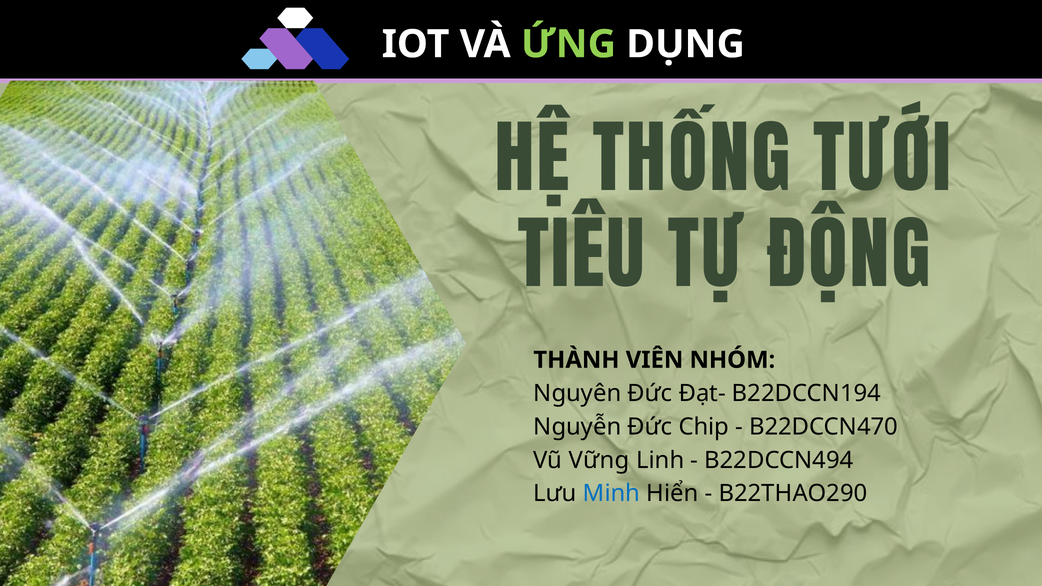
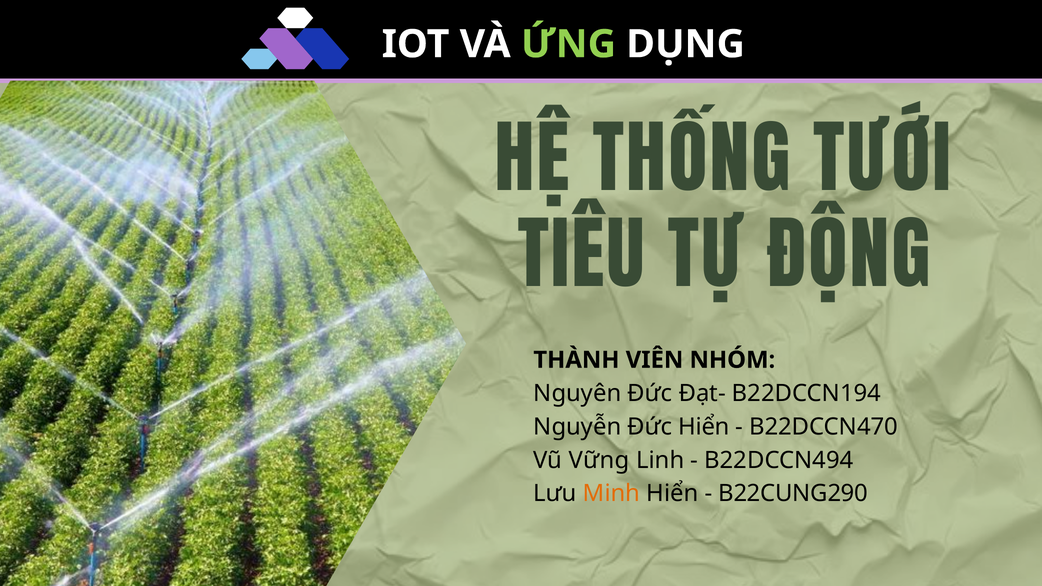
Đức Chip: Chip -> Hiển
Minh colour: blue -> orange
B22THAO290: B22THAO290 -> B22CUNG290
